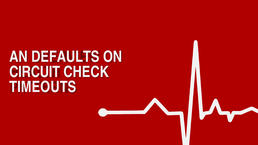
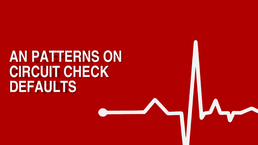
DEFAULTS: DEFAULTS -> PATTERNS
TIMEOUTS: TIMEOUTS -> DEFAULTS
